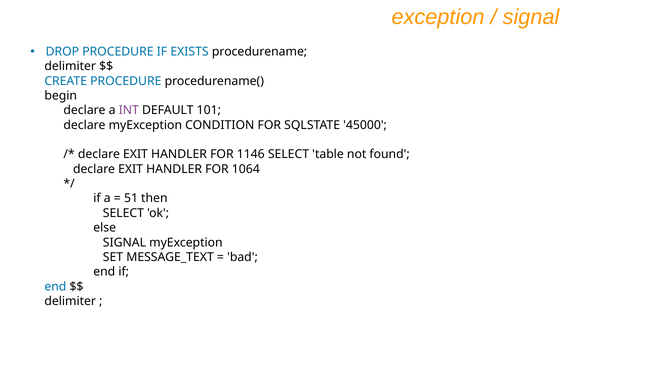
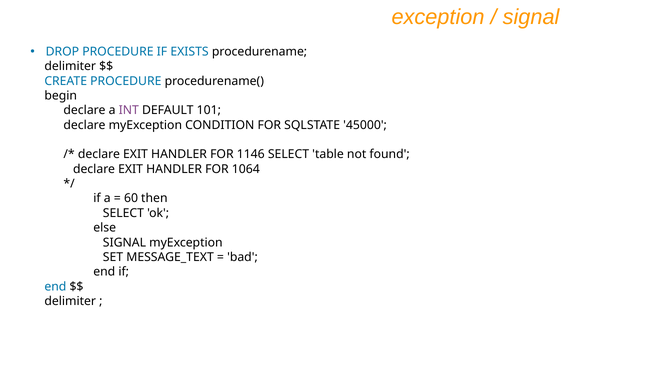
51: 51 -> 60
